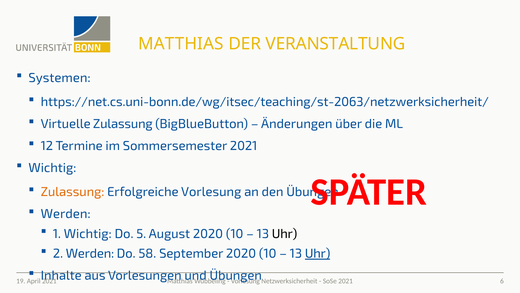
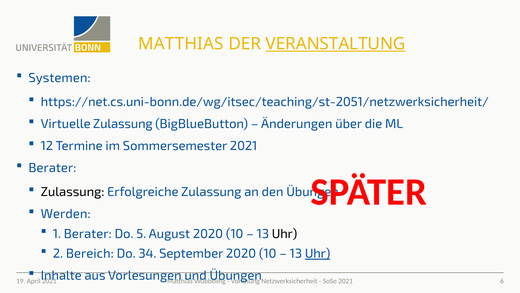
VERANSTALTUNG underline: none -> present
https://net.cs.uni-bonn.de/wg/itsec/teaching/st-2063/netzwerksicherheit/: https://net.cs.uni-bonn.de/wg/itsec/teaching/st-2063/netzwerksicherheit/ -> https://net.cs.uni-bonn.de/wg/itsec/teaching/st-2051/netzwerksicherheit/
Wichtig at (52, 168): Wichtig -> Berater
Zulassung at (73, 192) colour: orange -> black
Erfolgreiche Vorlesung: Vorlesung -> Zulassung
1 Wichtig: Wichtig -> Berater
2 Werden: Werden -> Bereich
58: 58 -> 34
